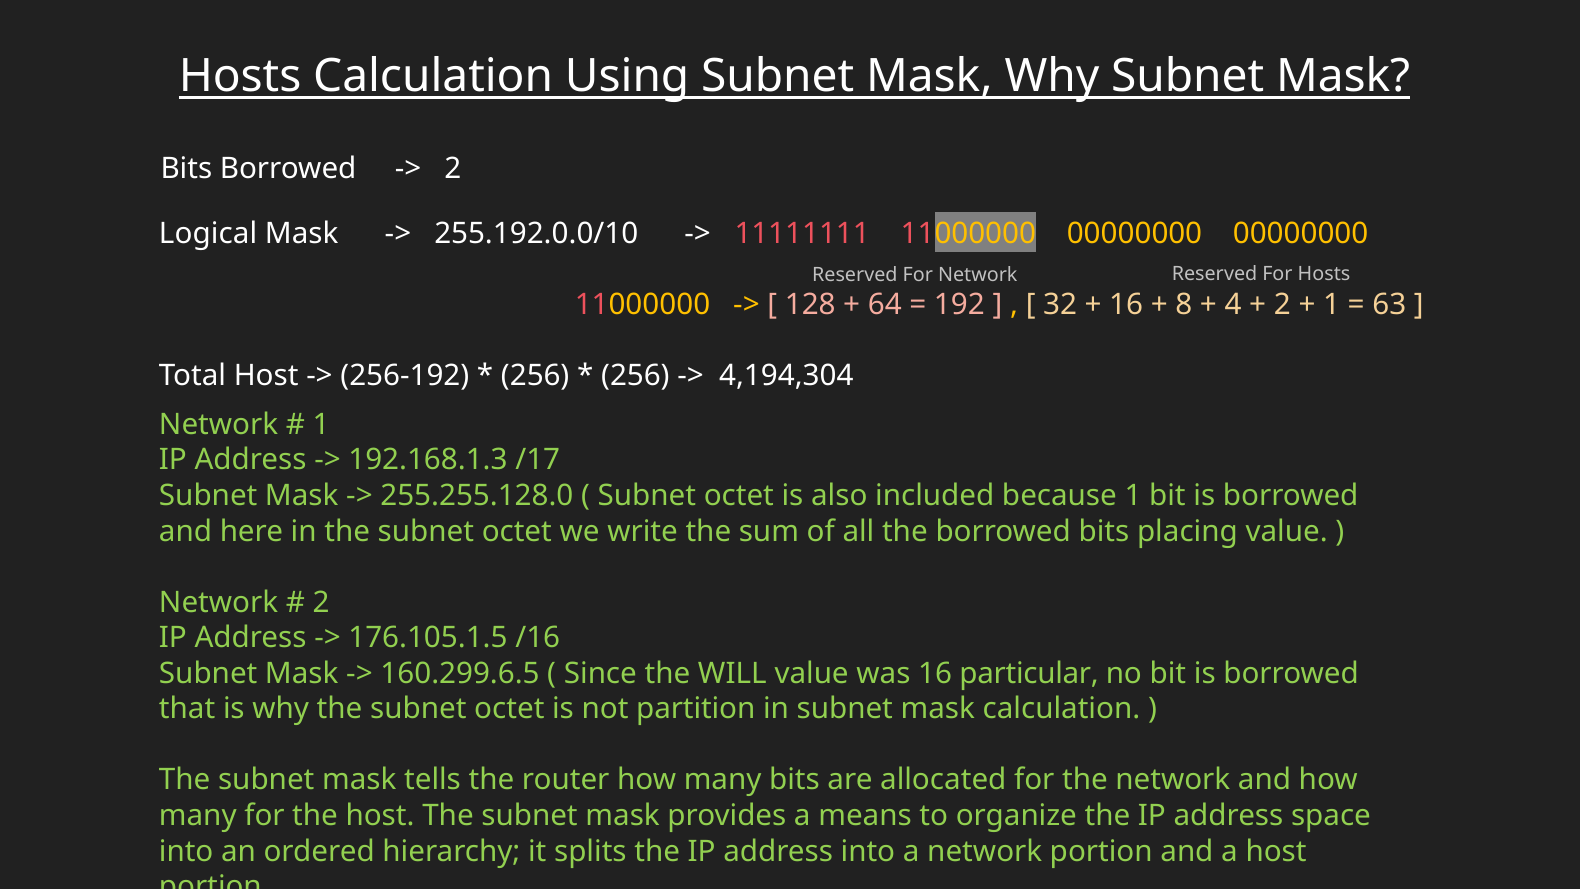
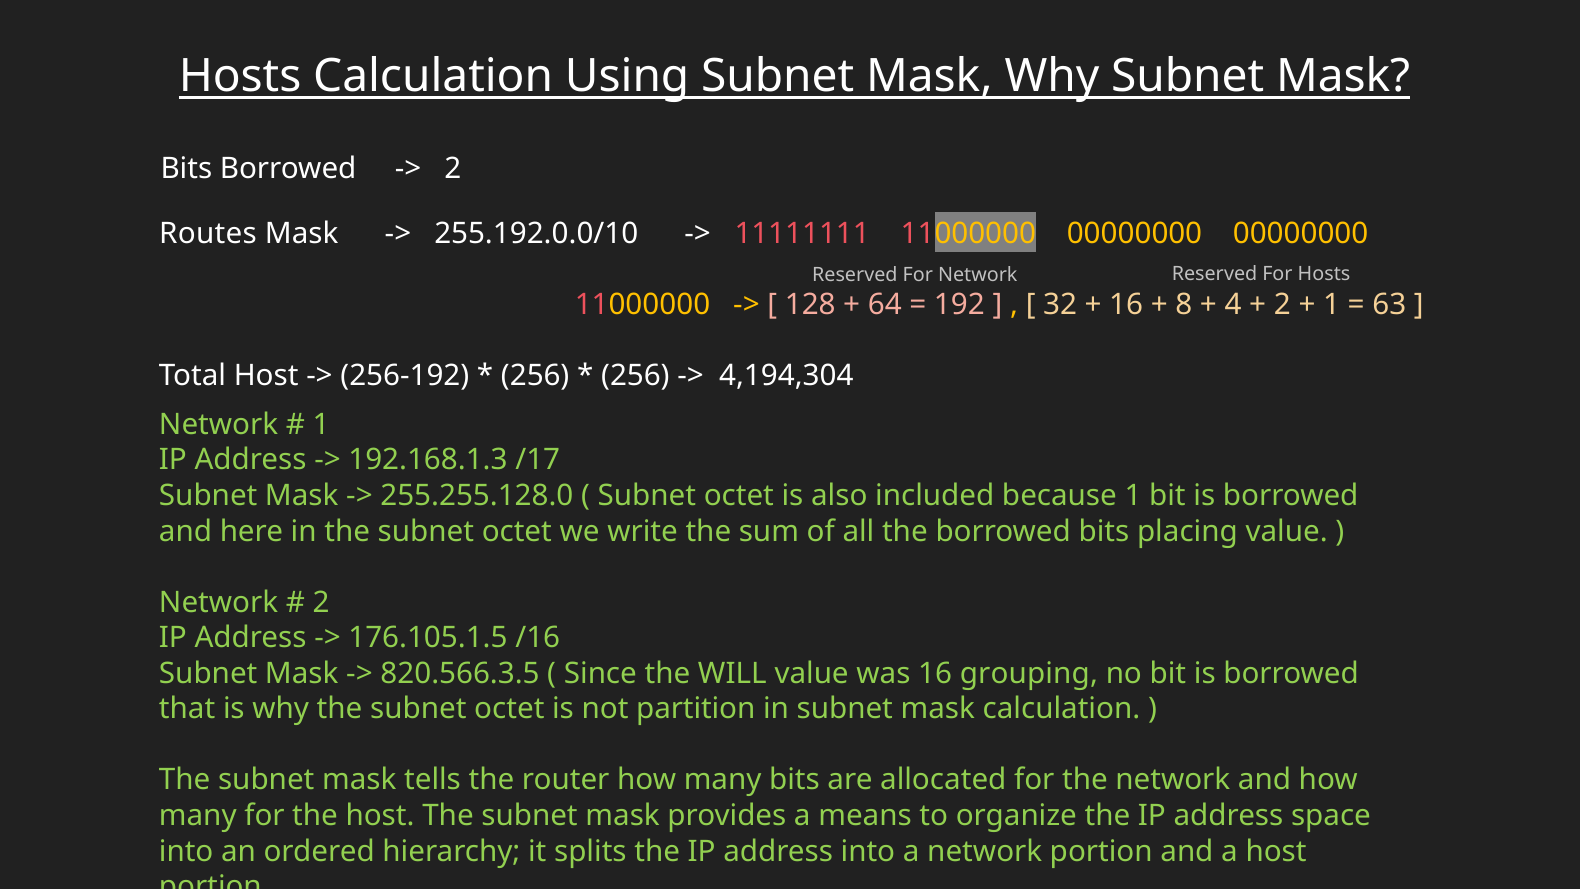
Logical: Logical -> Routes
160.299.6.5: 160.299.6.5 -> 820.566.3.5
particular: particular -> grouping
